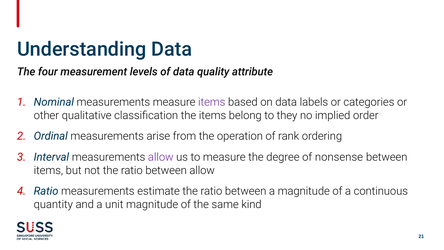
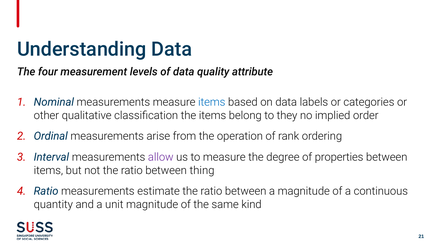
items at (212, 102) colour: purple -> blue
nonsense: nonsense -> properties
between allow: allow -> thing
